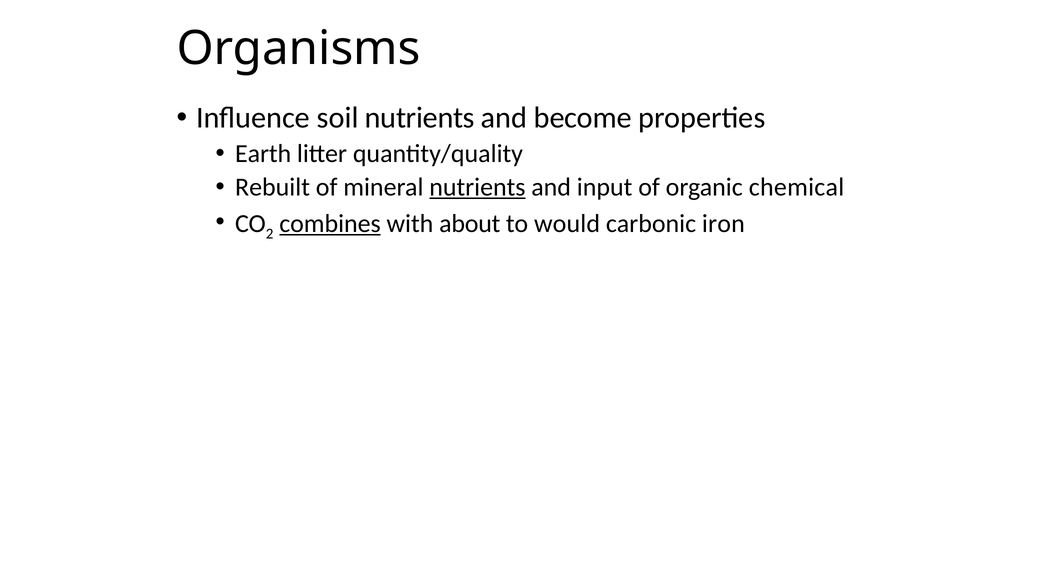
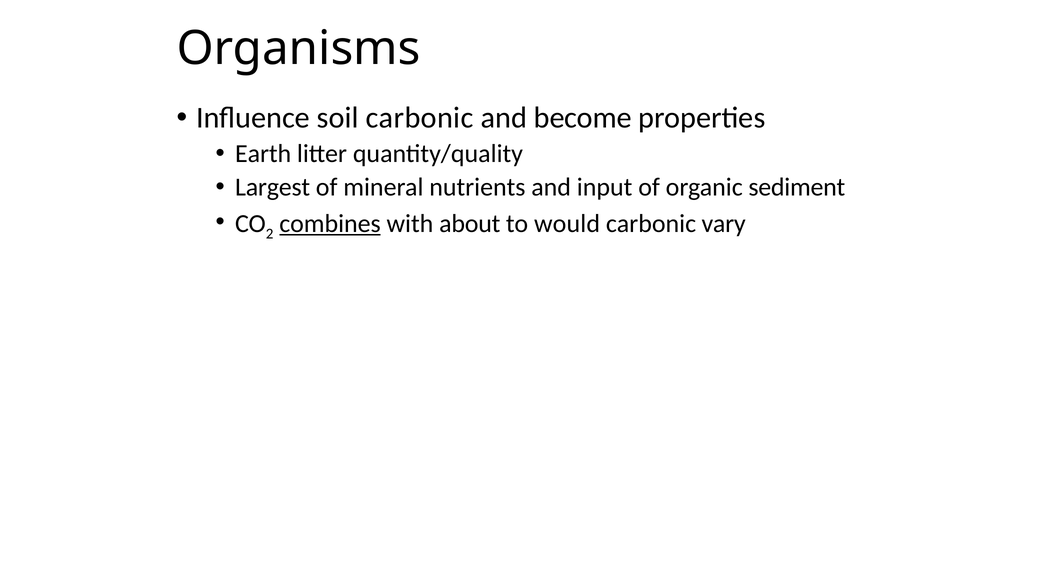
soil nutrients: nutrients -> carbonic
Rebuilt: Rebuilt -> Largest
nutrients at (477, 187) underline: present -> none
chemical: chemical -> sediment
iron: iron -> vary
